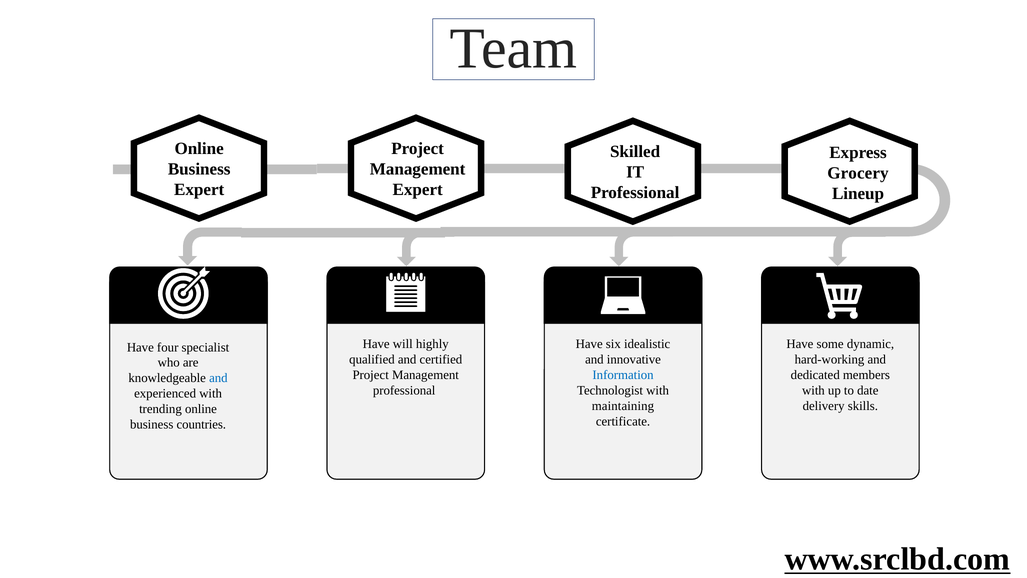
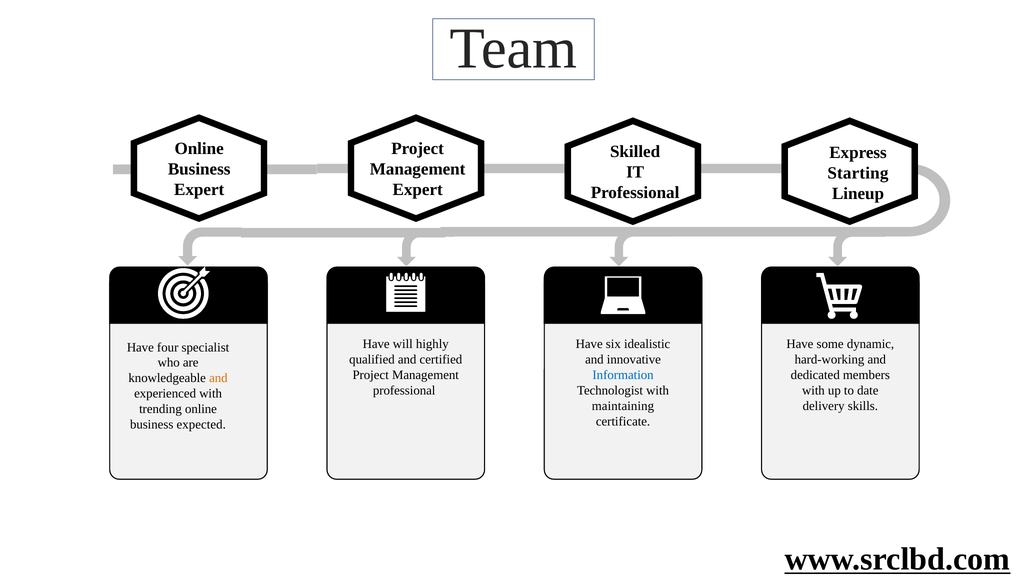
Grocery: Grocery -> Starting
and at (218, 378) colour: blue -> orange
countries: countries -> expected
